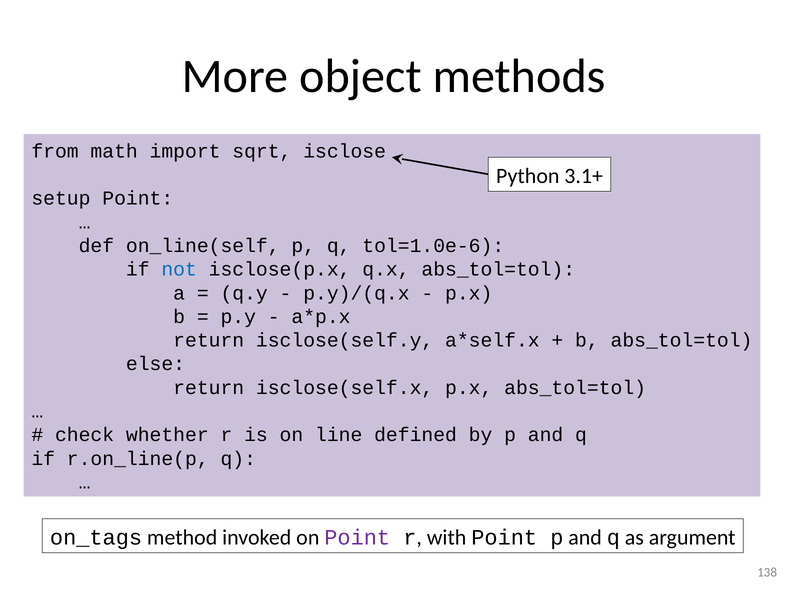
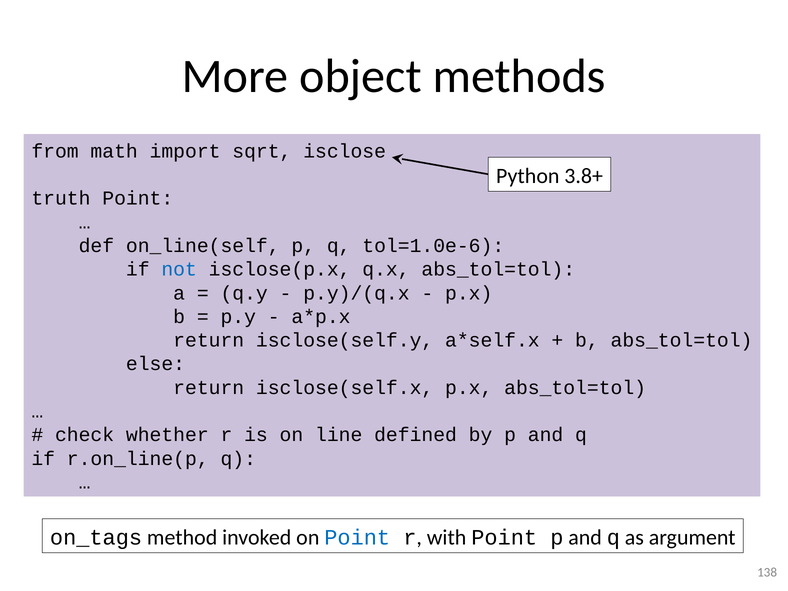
3.1+: 3.1+ -> 3.8+
setup: setup -> truth
Point at (357, 537) colour: purple -> blue
